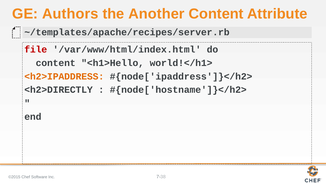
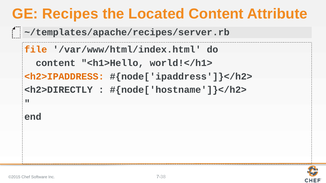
Authors: Authors -> Recipes
Another: Another -> Located
file colour: red -> orange
